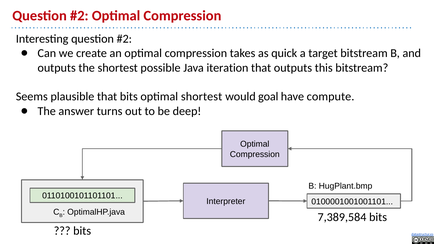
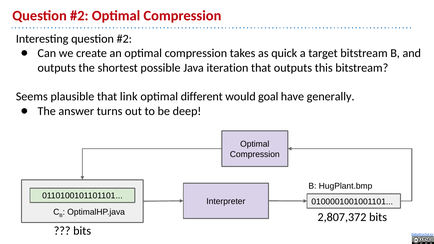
that bits: bits -> link
optimal shortest: shortest -> different
compute: compute -> generally
7,389,584: 7,389,584 -> 2,807,372
